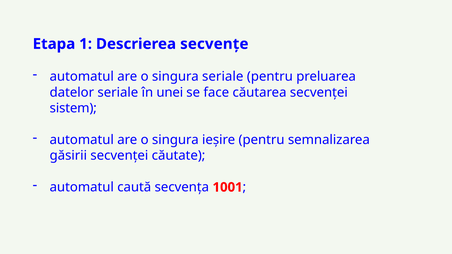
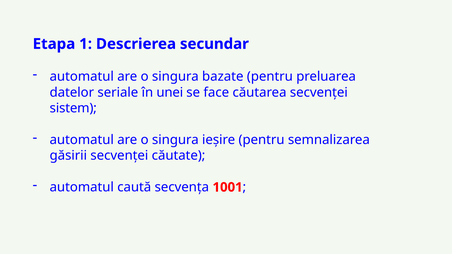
secvențe: secvențe -> secundar
singura seriale: seriale -> bazate
